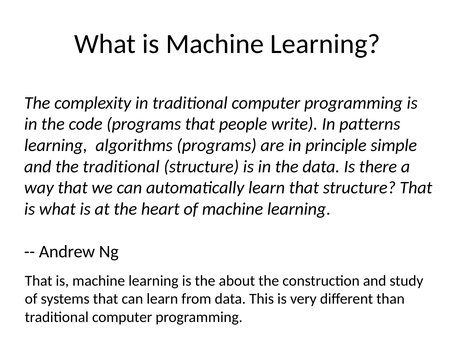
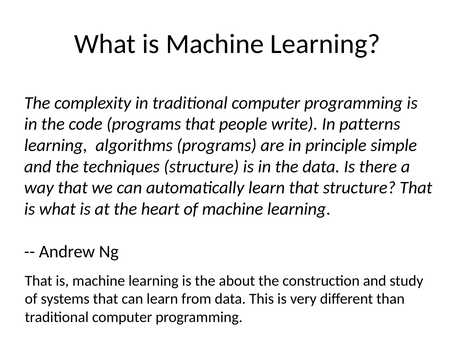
the traditional: traditional -> techniques
